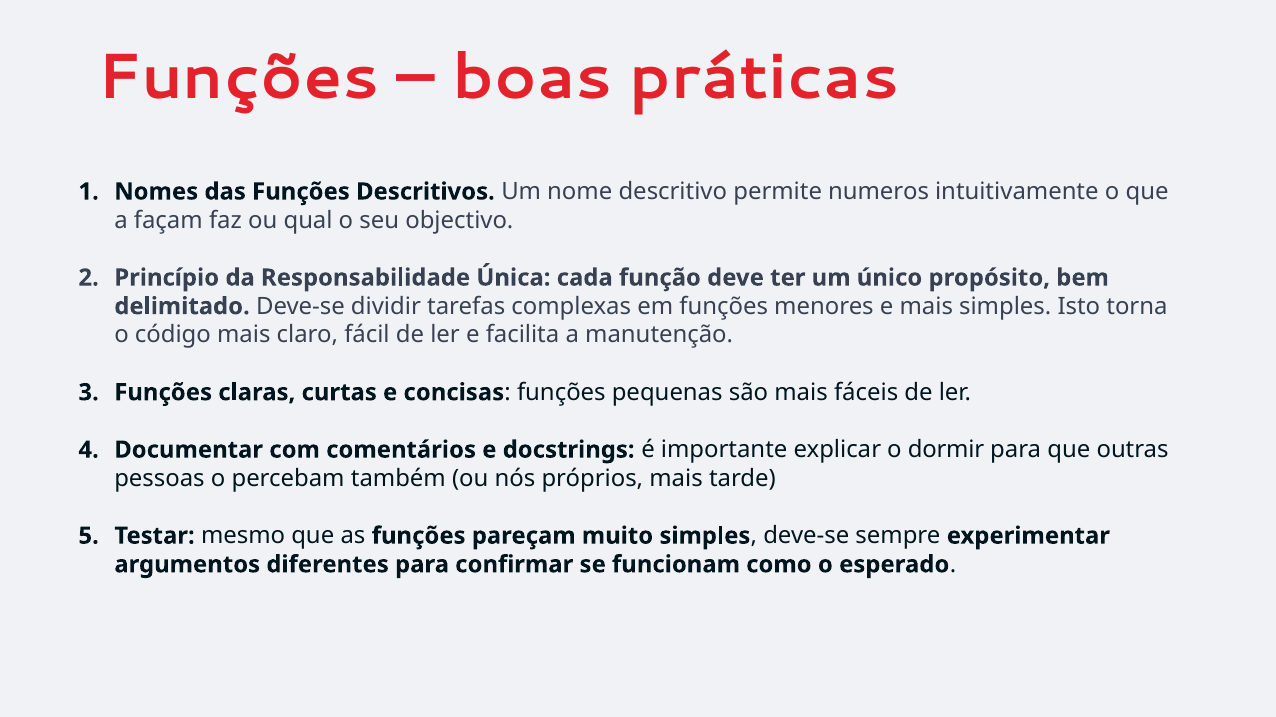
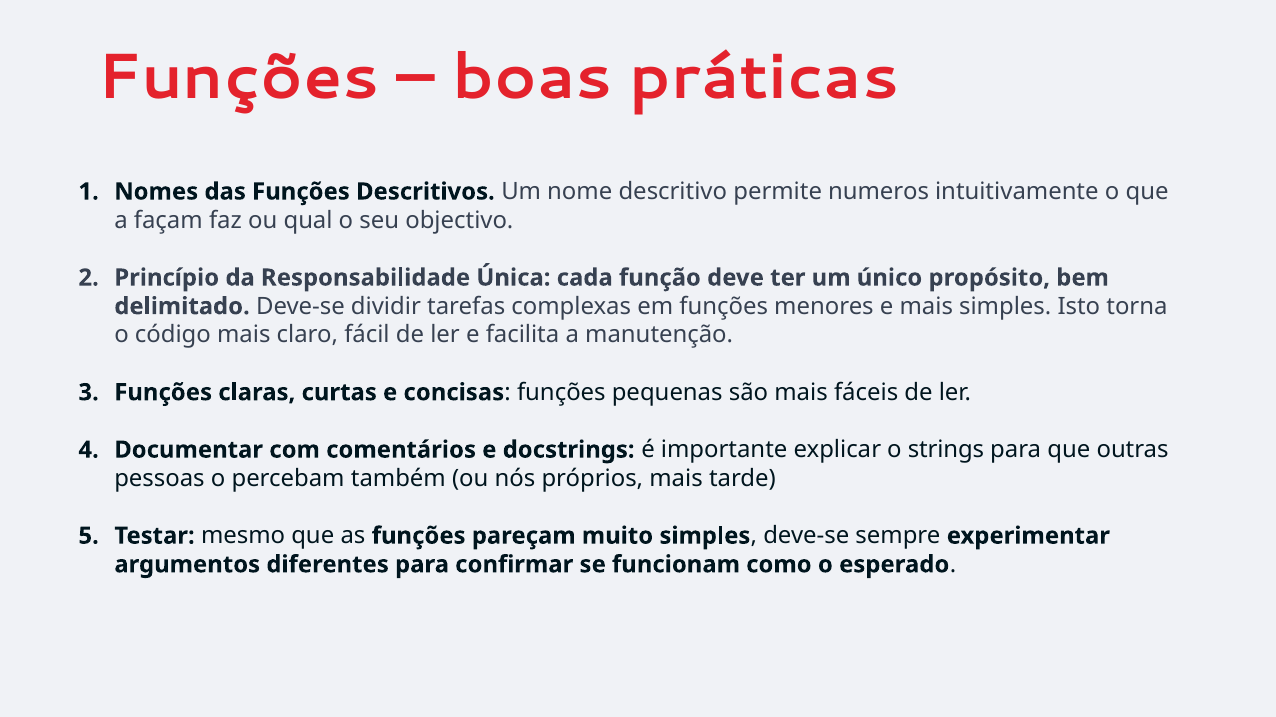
dormir: dormir -> strings
